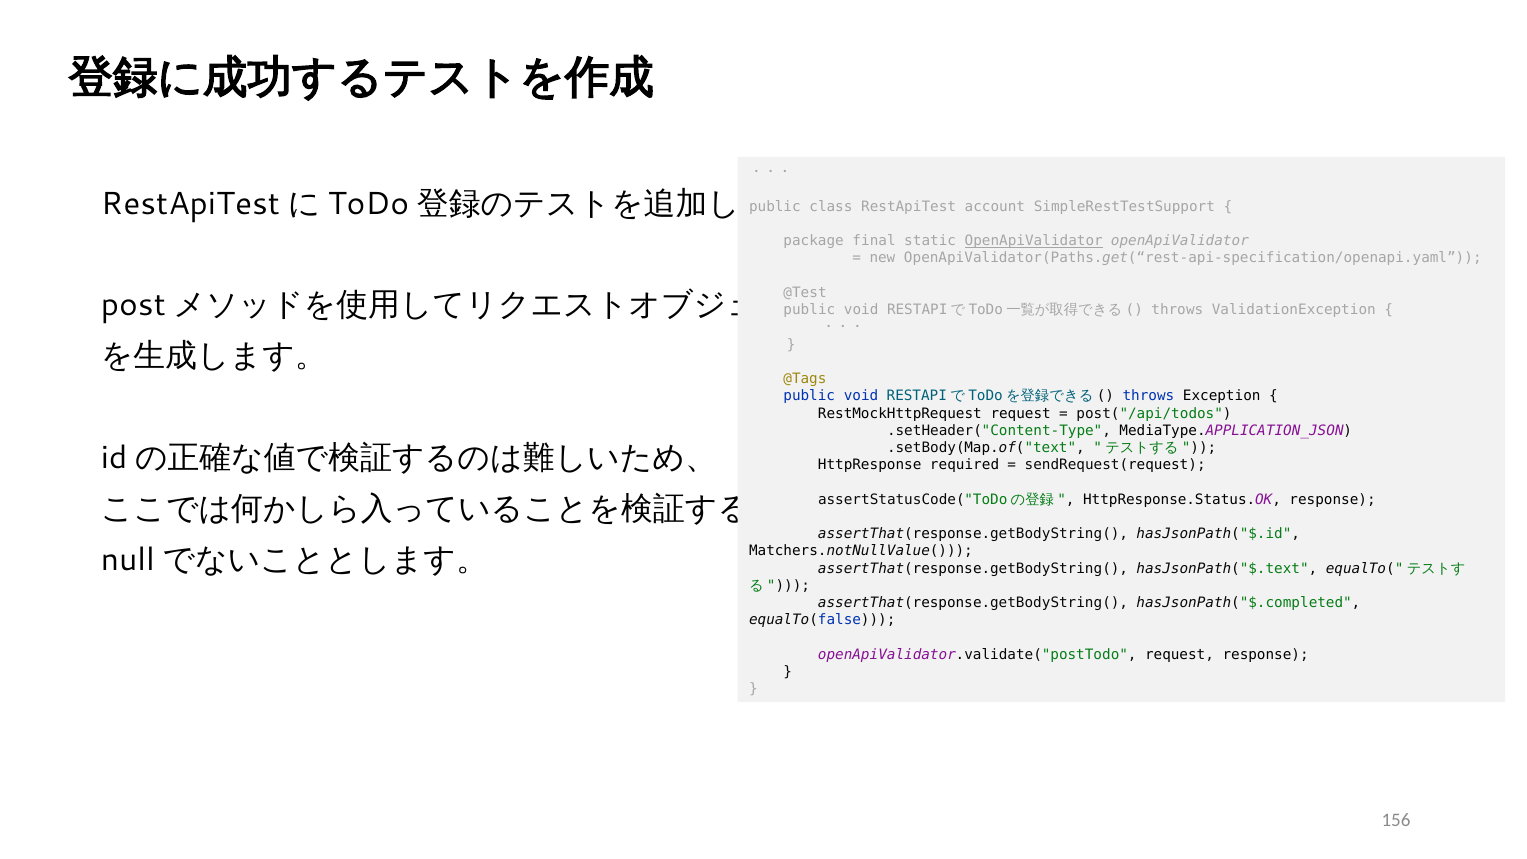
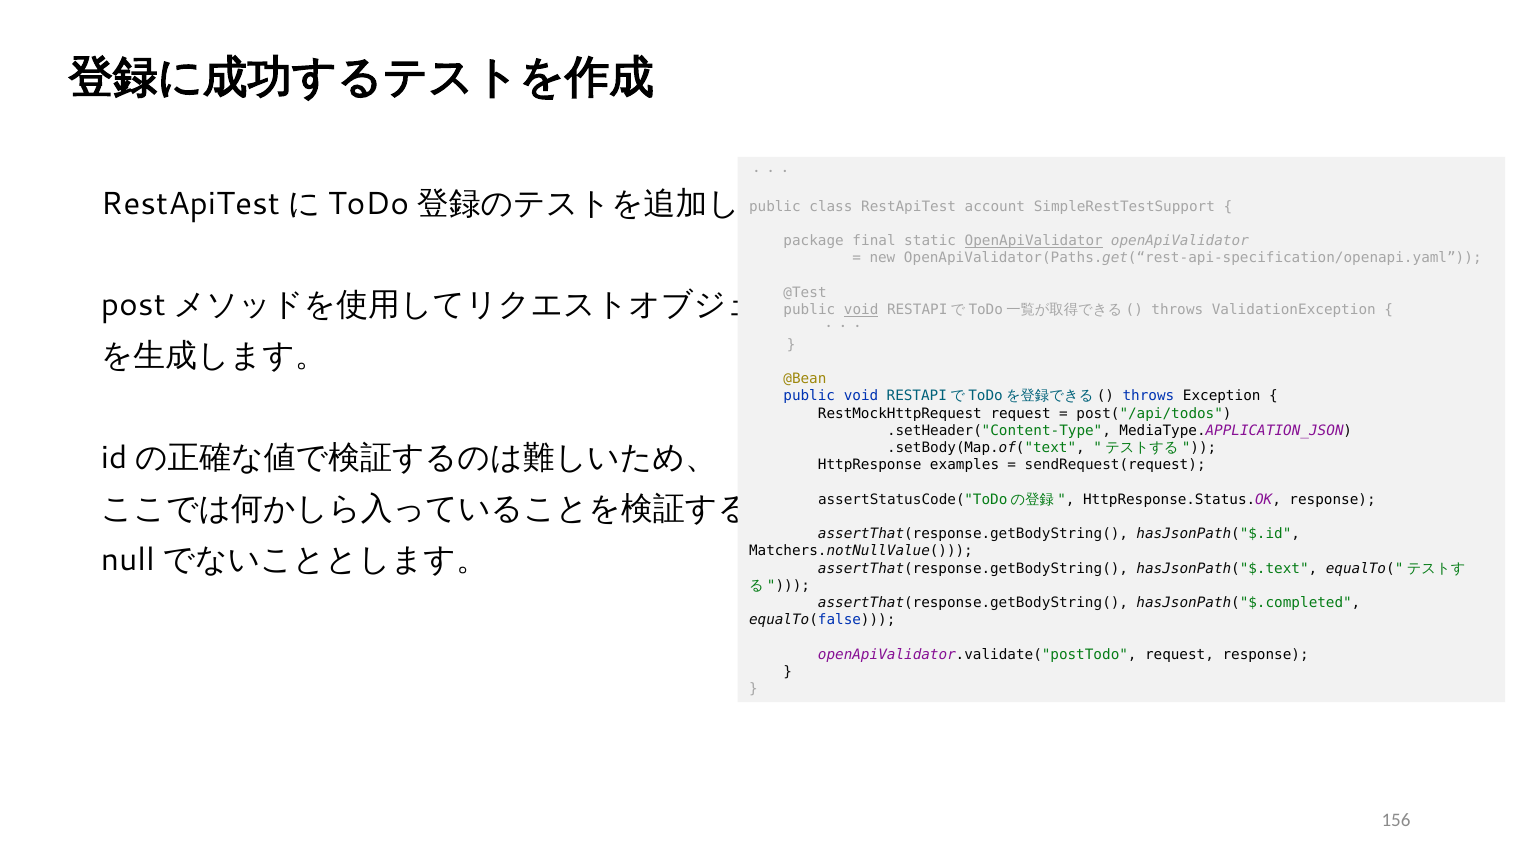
void at (861, 310) underline: none -> present
@Tags: @Tags -> @Bean
required: required -> examples
